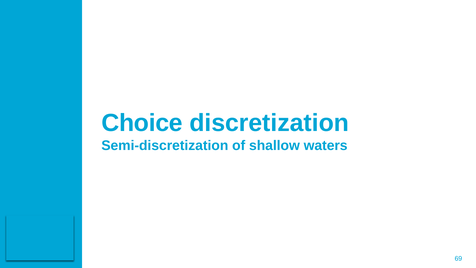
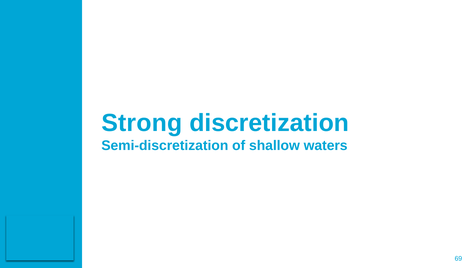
Choice: Choice -> Strong
